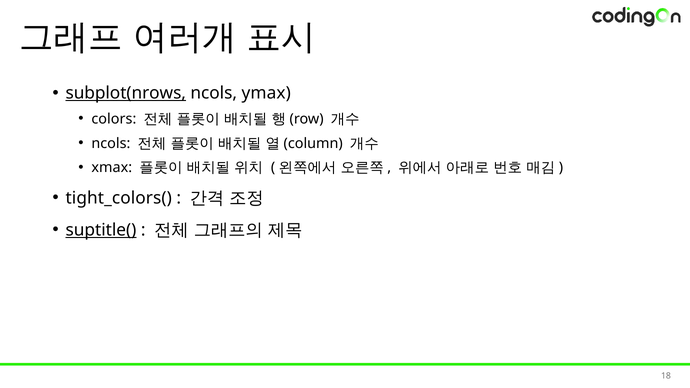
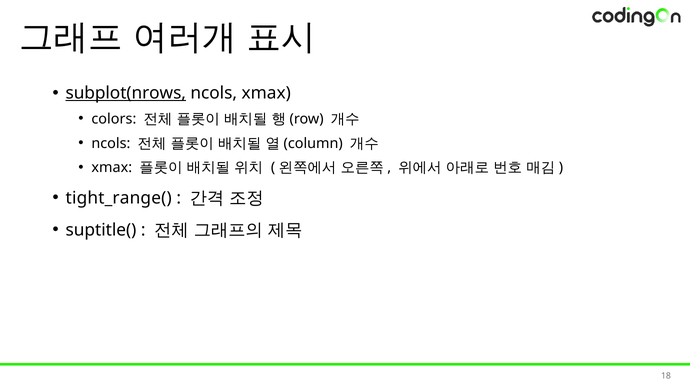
ncols ymax: ymax -> xmax
tight_colors(: tight_colors( -> tight_range(
suptitle( underline: present -> none
